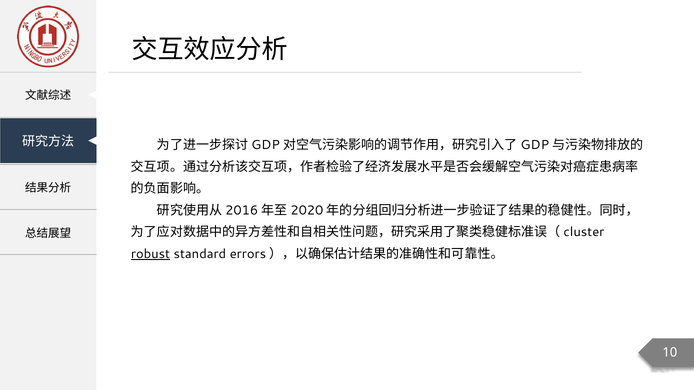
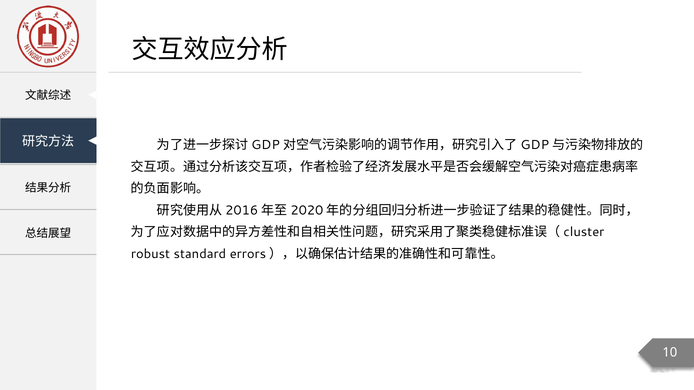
robust underline: present -> none
